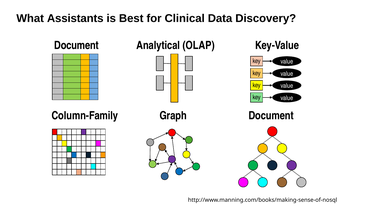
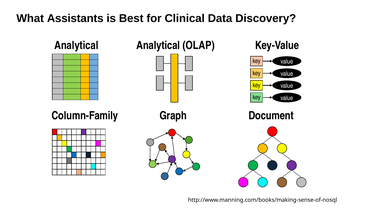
Document at (76, 45): Document -> Analytical
